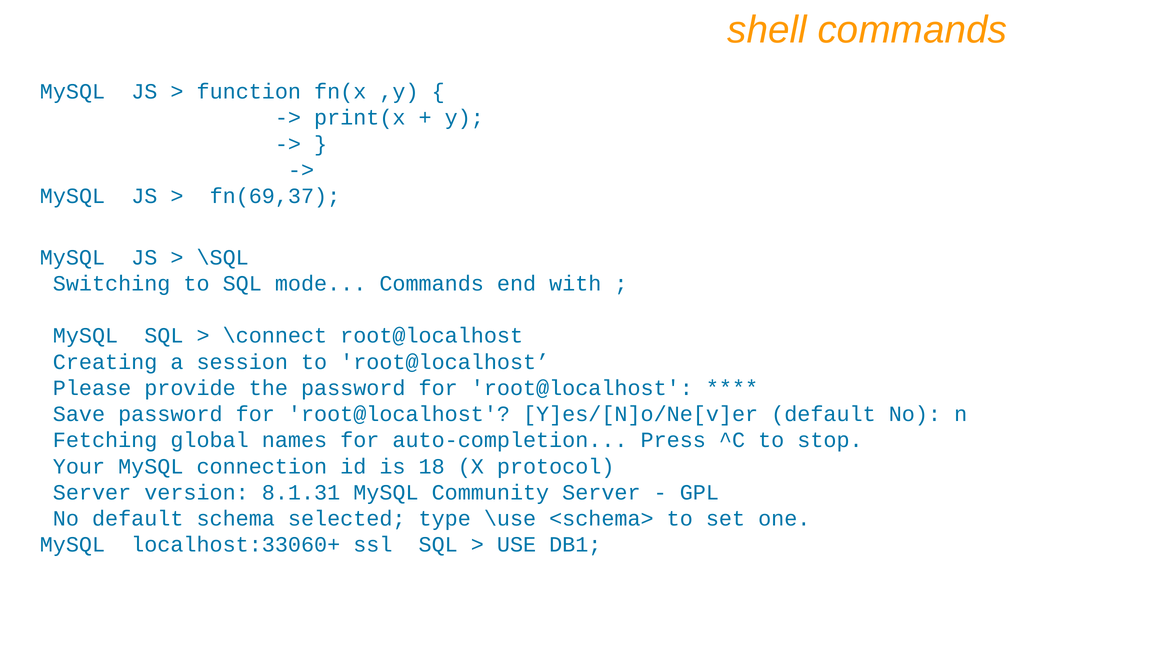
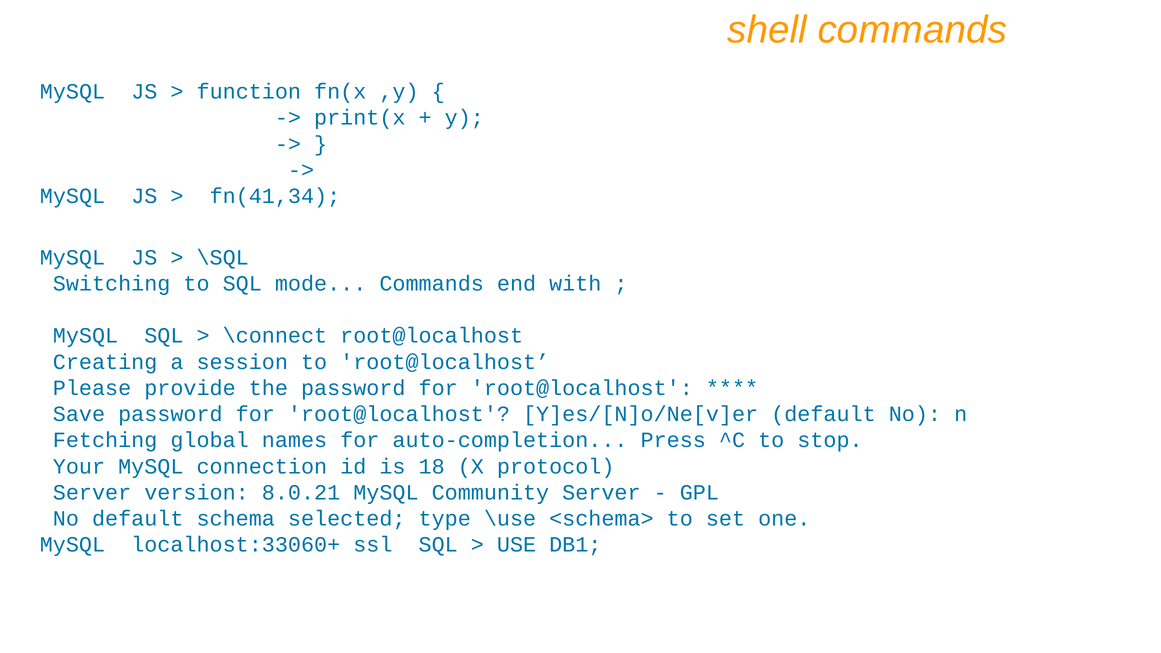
fn(69,37: fn(69,37 -> fn(41,34
8.1.31: 8.1.31 -> 8.0.21
